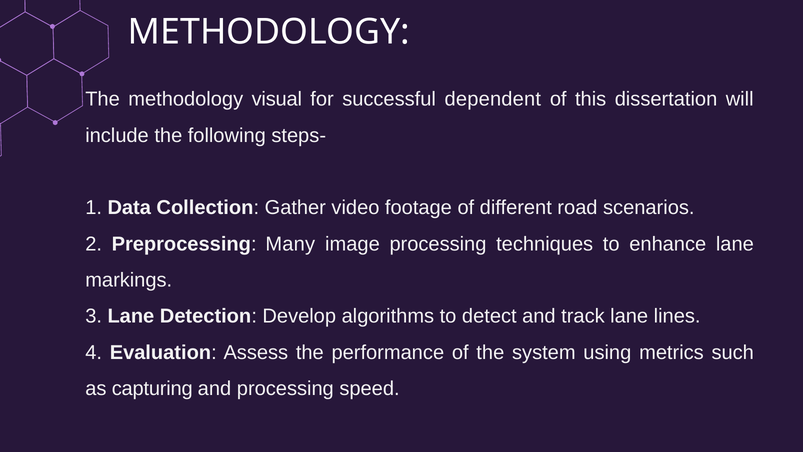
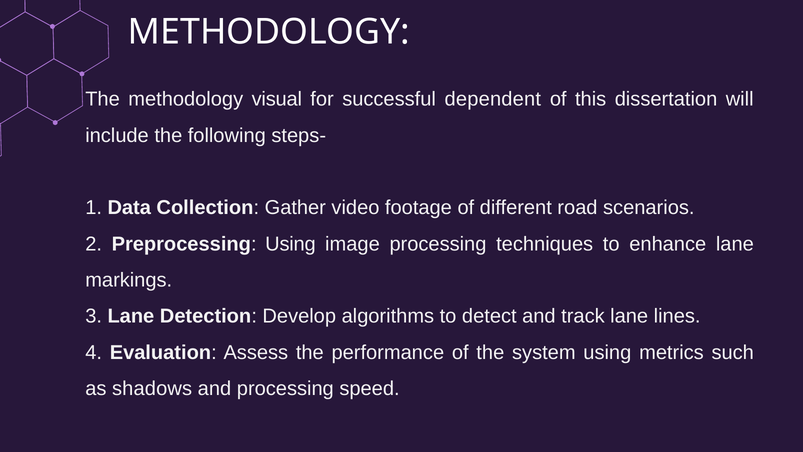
Preprocessing Many: Many -> Using
capturing: capturing -> shadows
